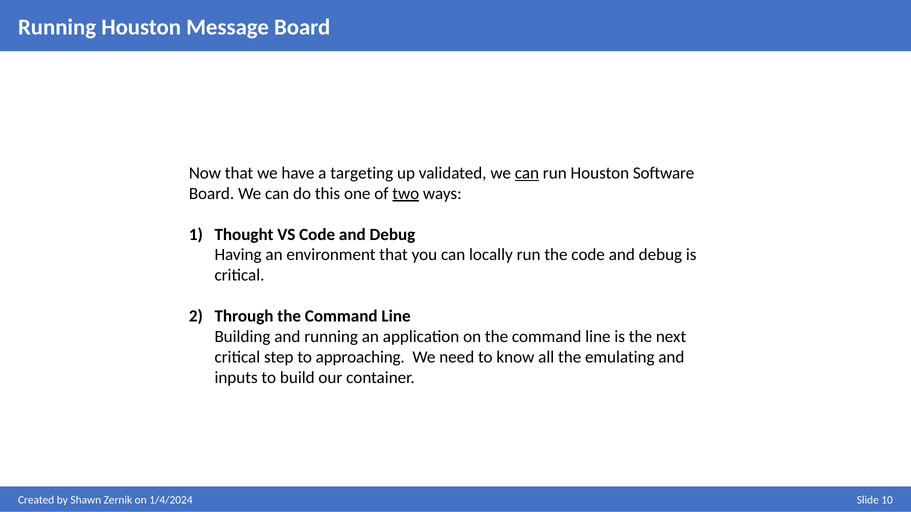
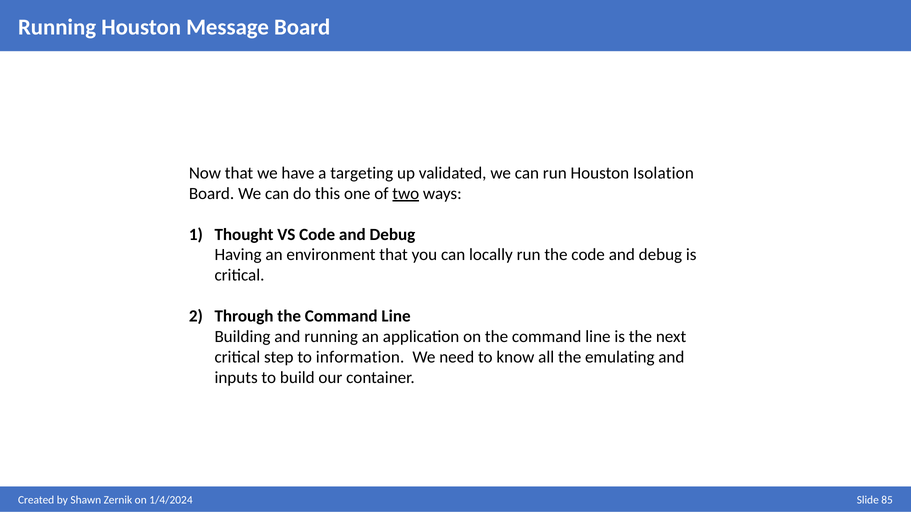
can at (527, 173) underline: present -> none
Software: Software -> Isolation
approaching: approaching -> information
10: 10 -> 85
